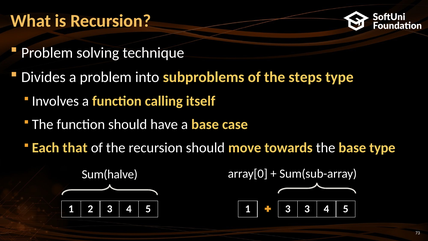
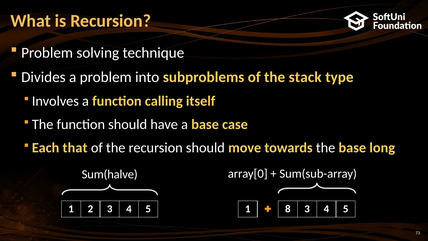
steps: steps -> stack
base type: type -> long
5 3: 3 -> 8
